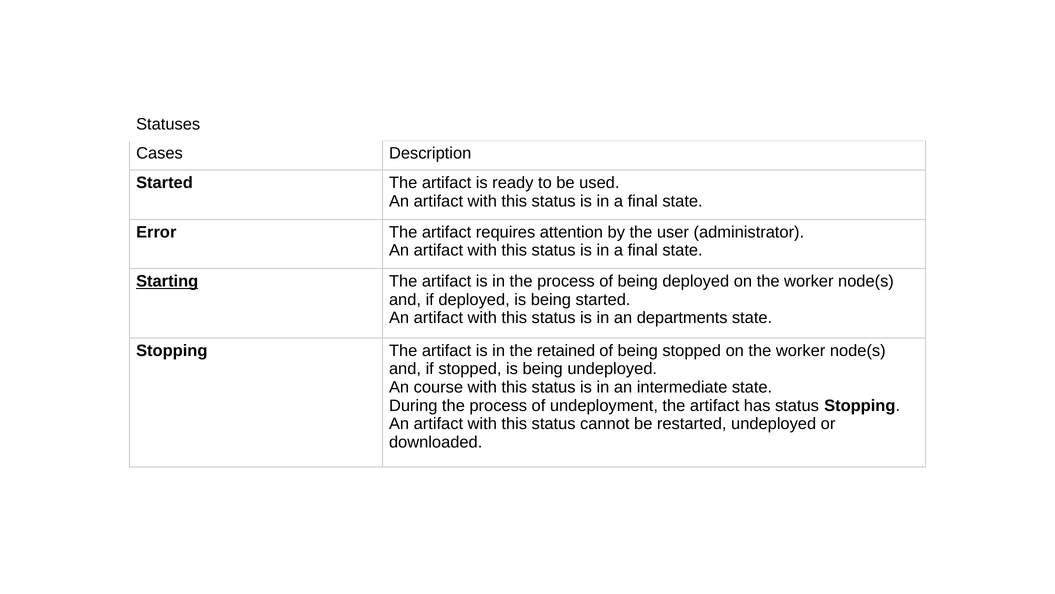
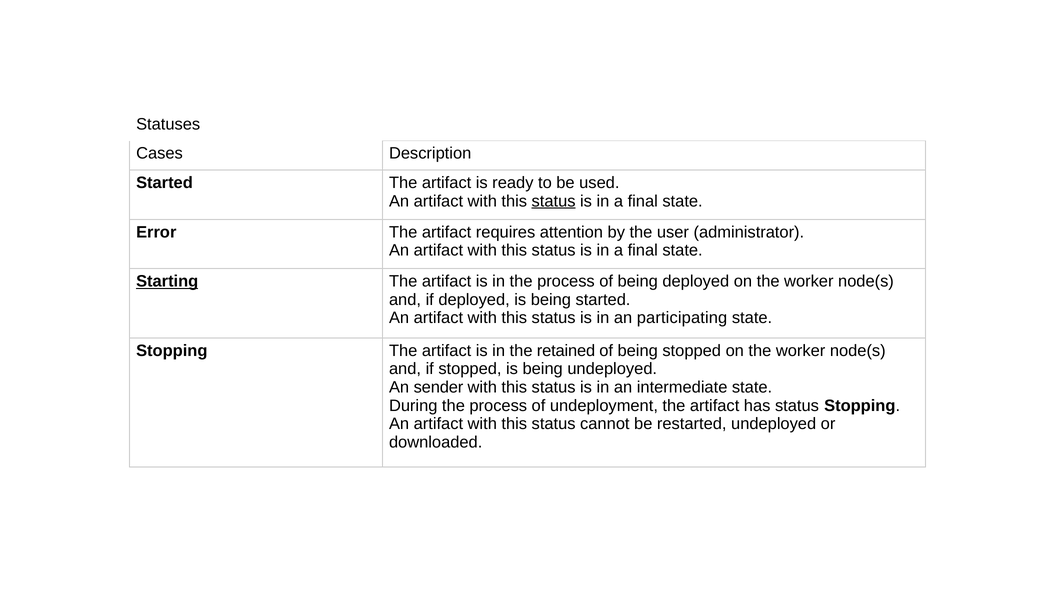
status at (554, 201) underline: none -> present
departments: departments -> participating
course: course -> sender
